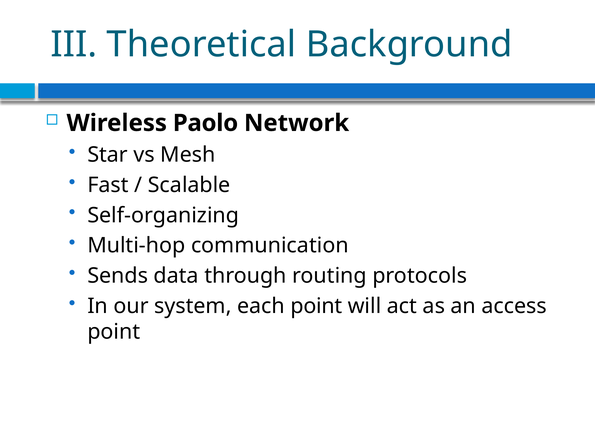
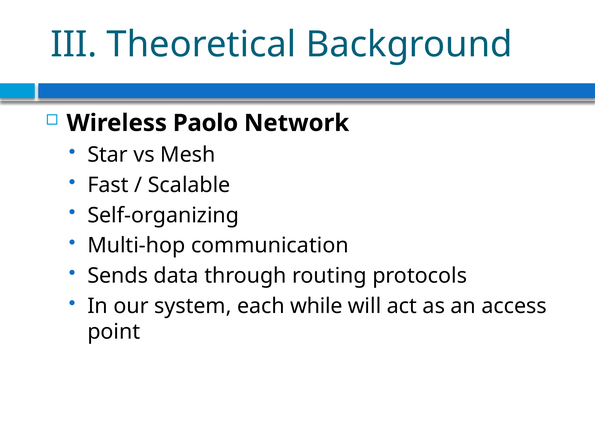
each point: point -> while
